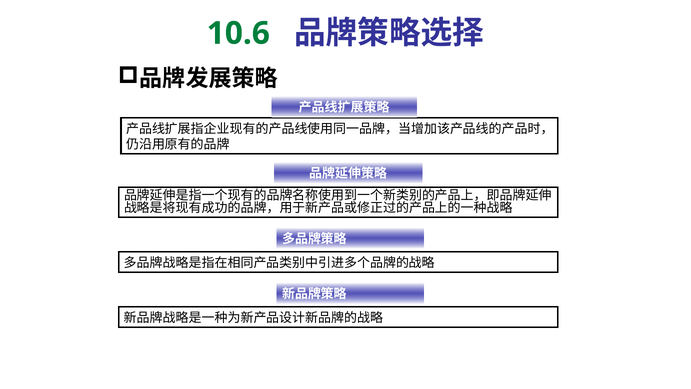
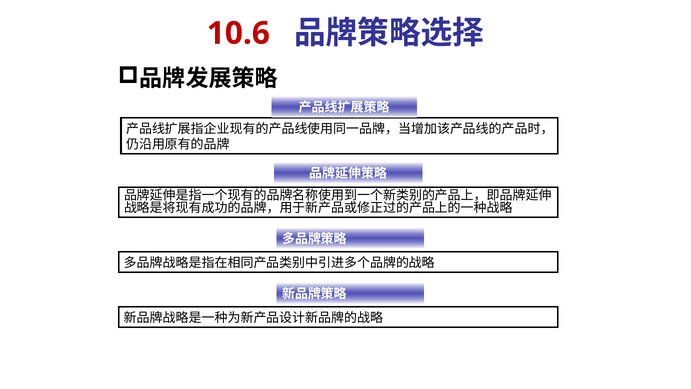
10.6 colour: green -> red
